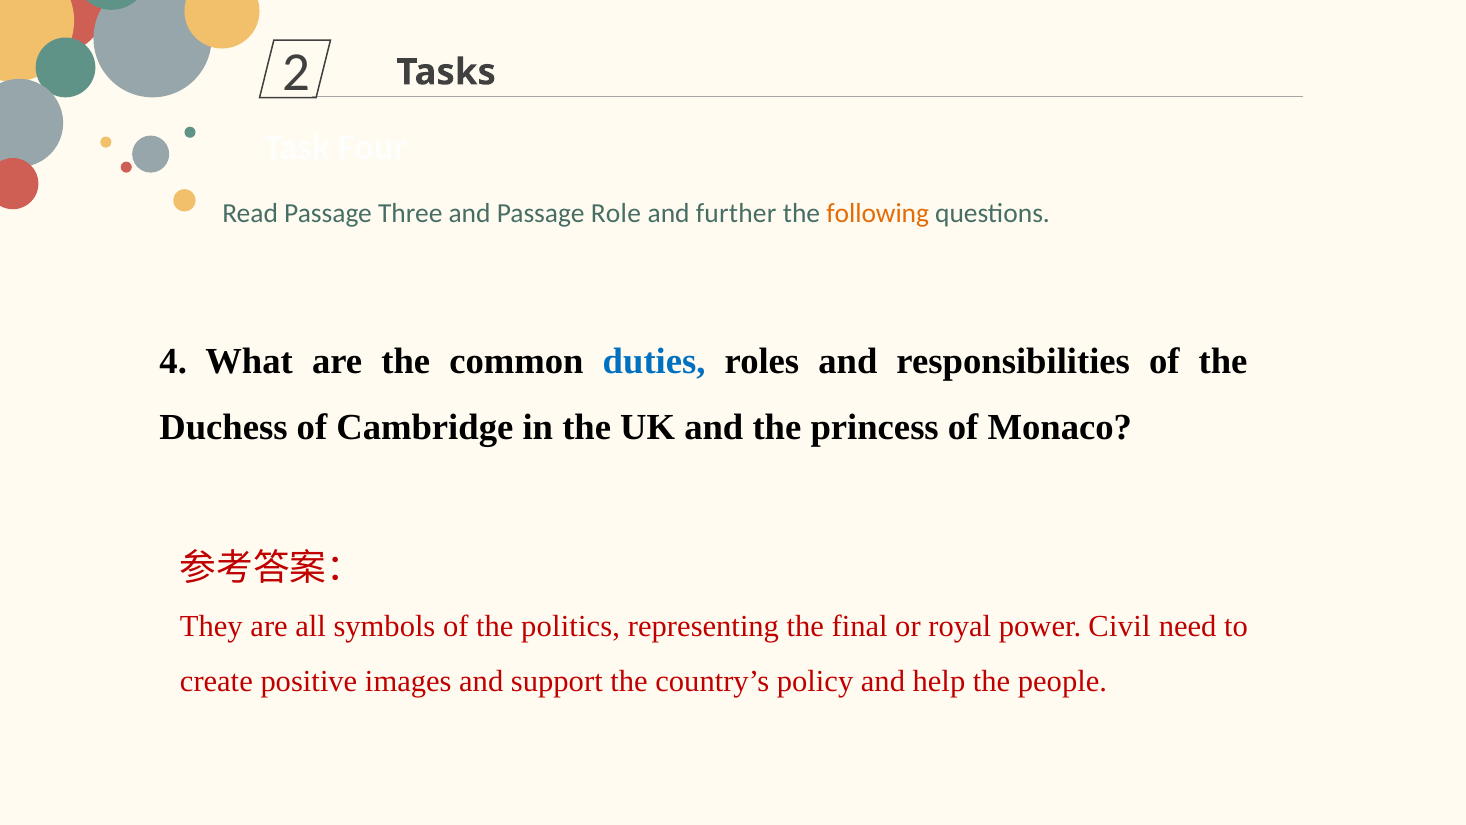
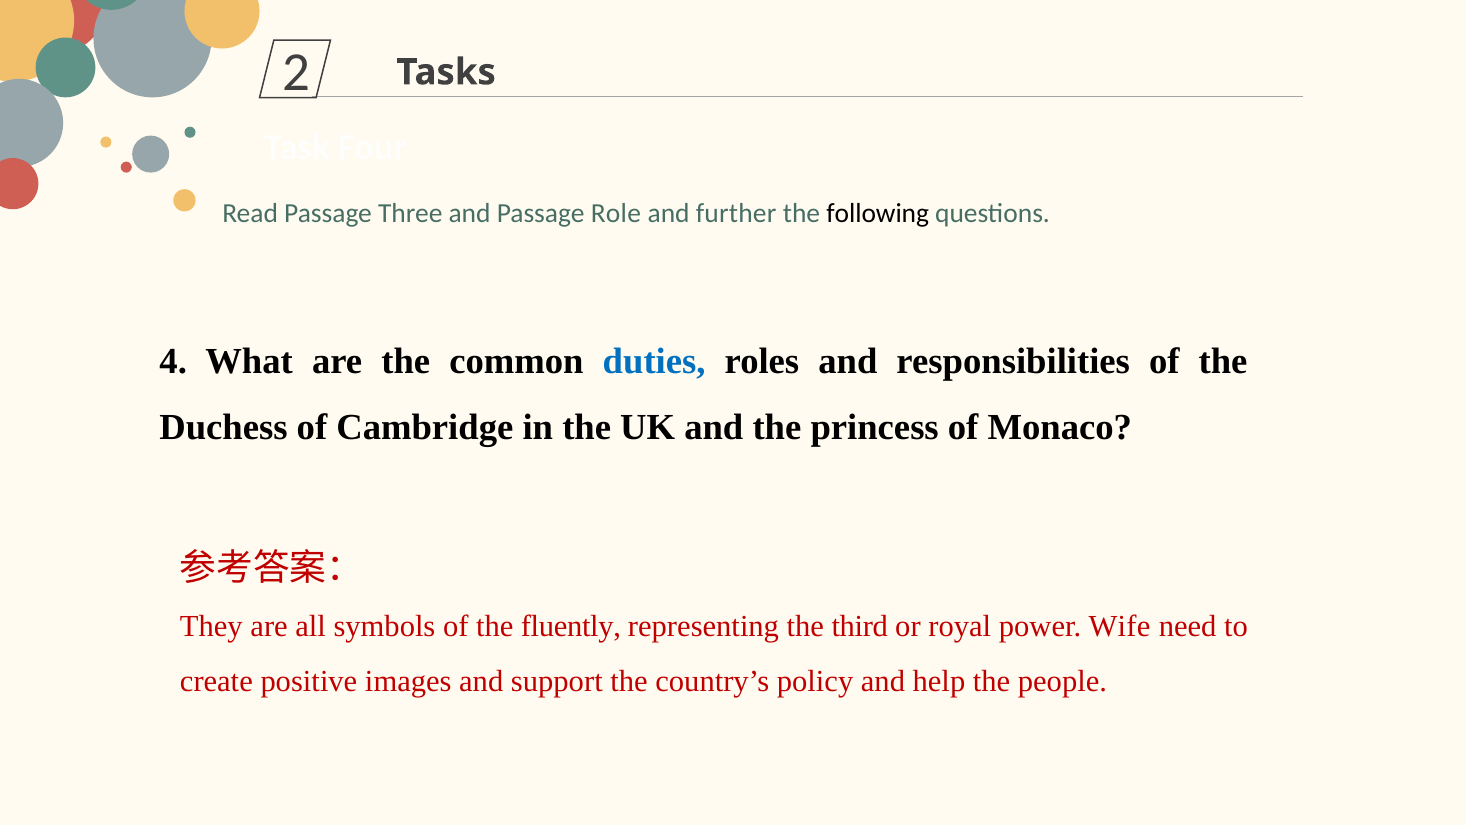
following colour: orange -> black
politics: politics -> fluently
final: final -> third
Civil: Civil -> Wife
